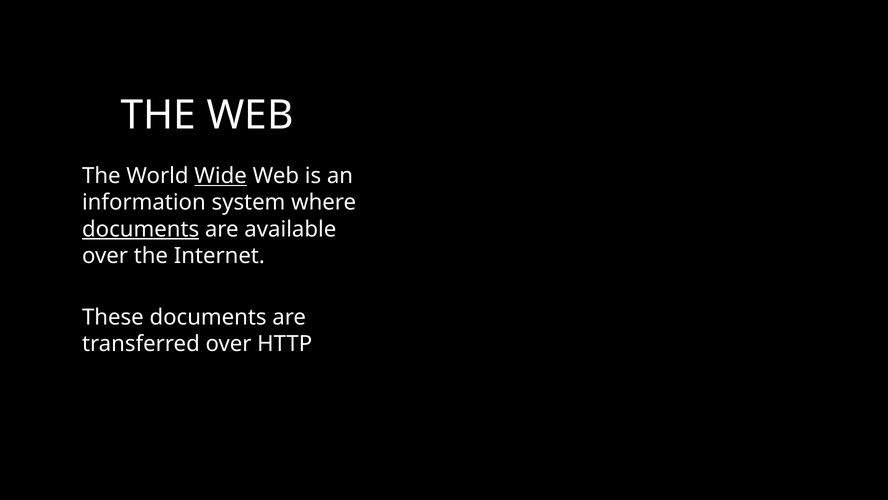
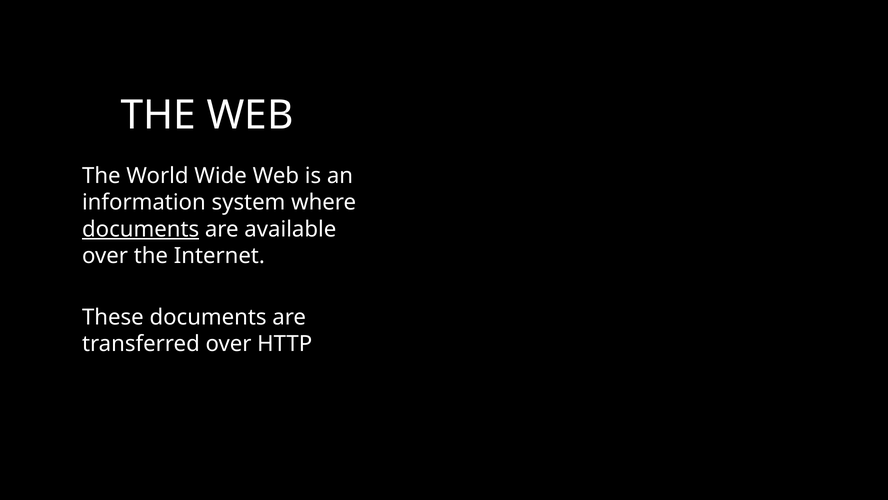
Wide underline: present -> none
